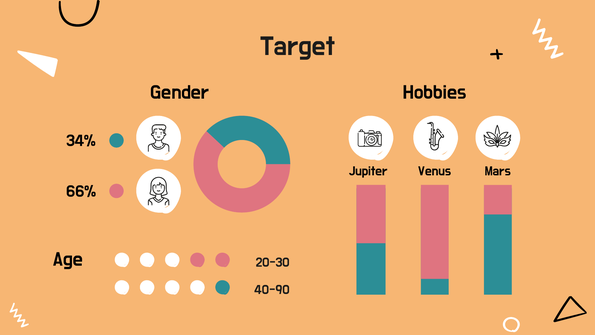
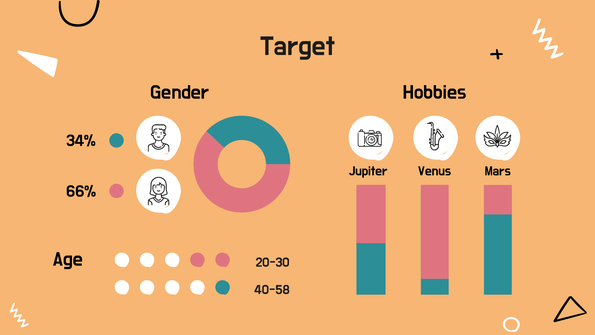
40-90: 40-90 -> 40-58
